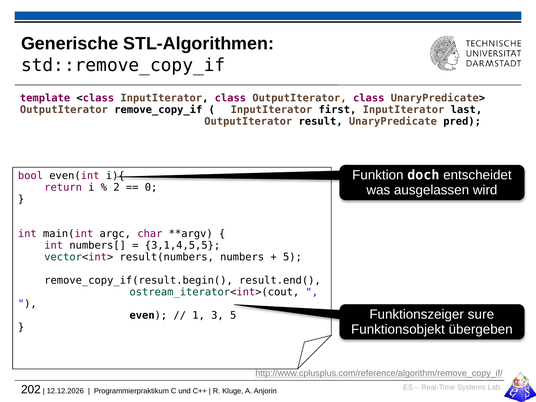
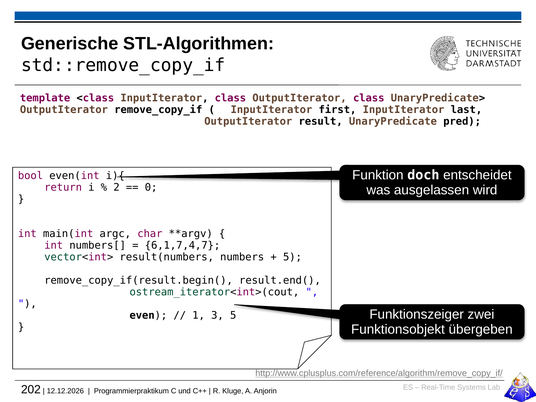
3,1,4,5,5: 3,1,4,5,5 -> 6,1,7,4,7
sure: sure -> zwei
